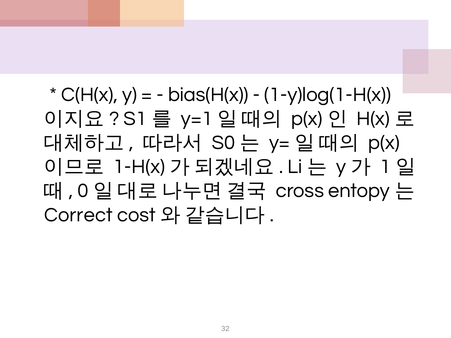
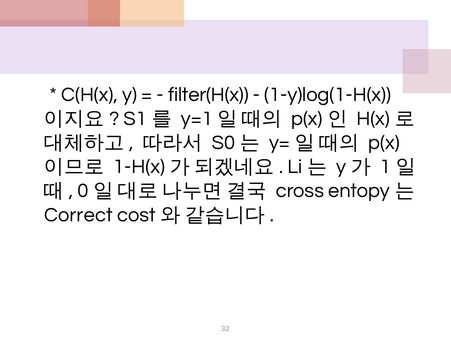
bias(H(x: bias(H(x -> filter(H(x
